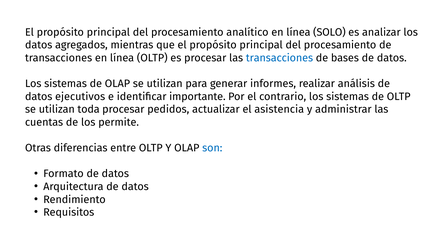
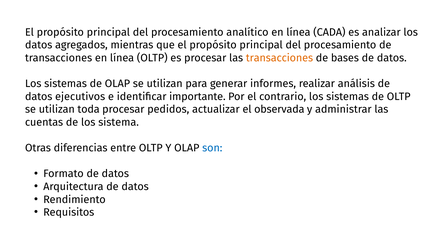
SOLO: SOLO -> CADA
transacciones at (279, 58) colour: blue -> orange
asistencia: asistencia -> observada
permite: permite -> sistema
